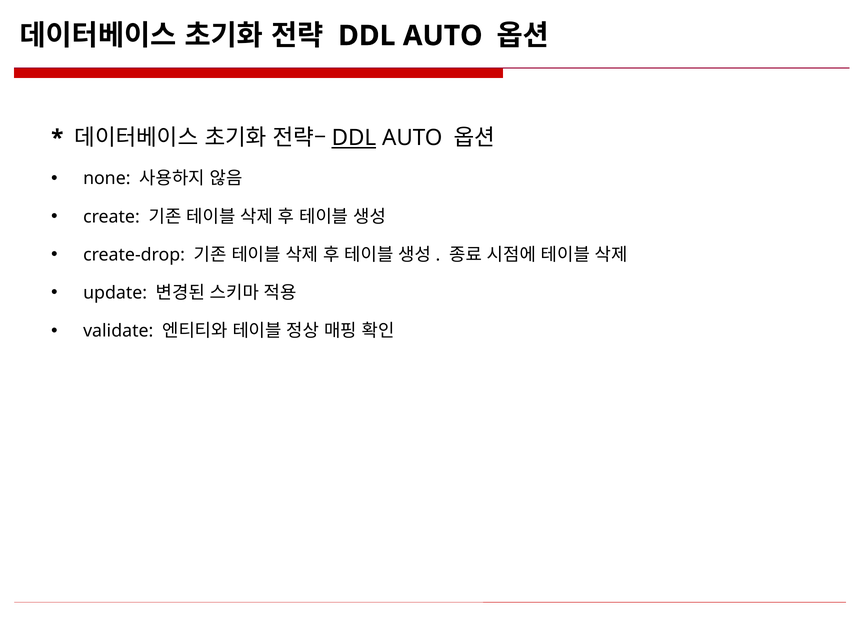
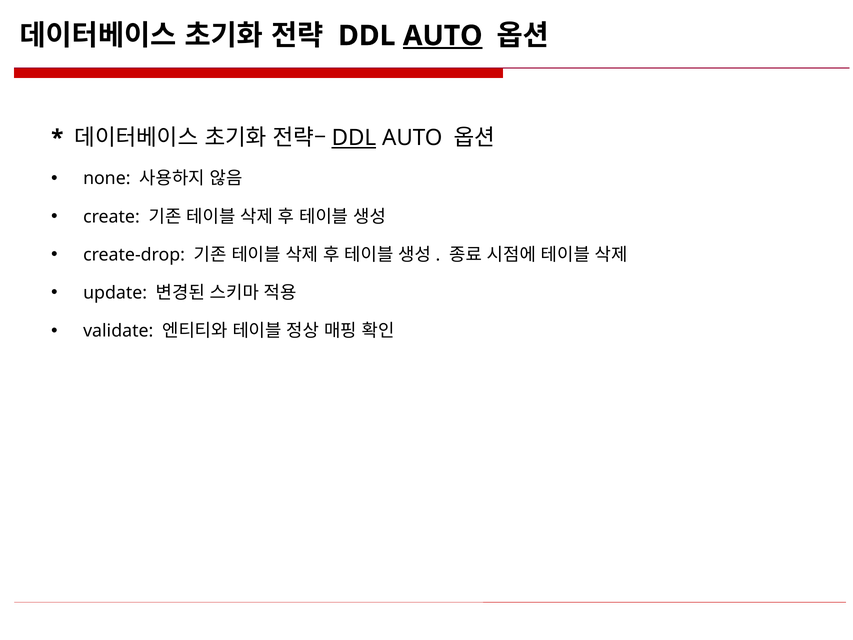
AUTO at (443, 36) underline: none -> present
